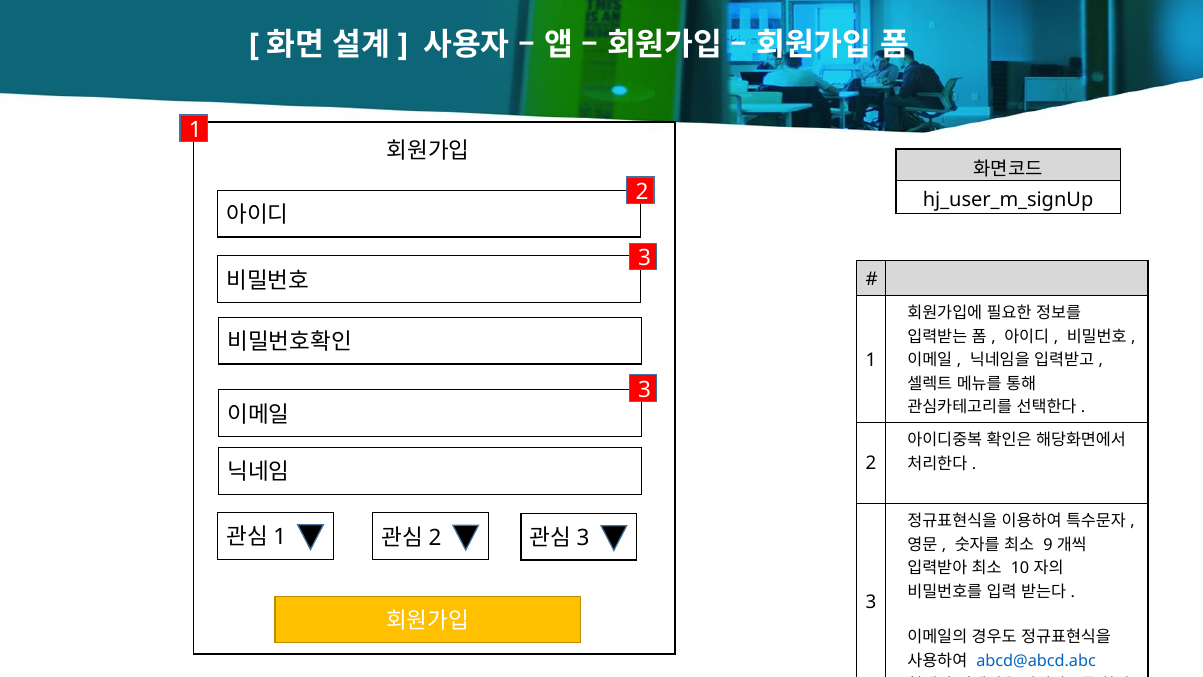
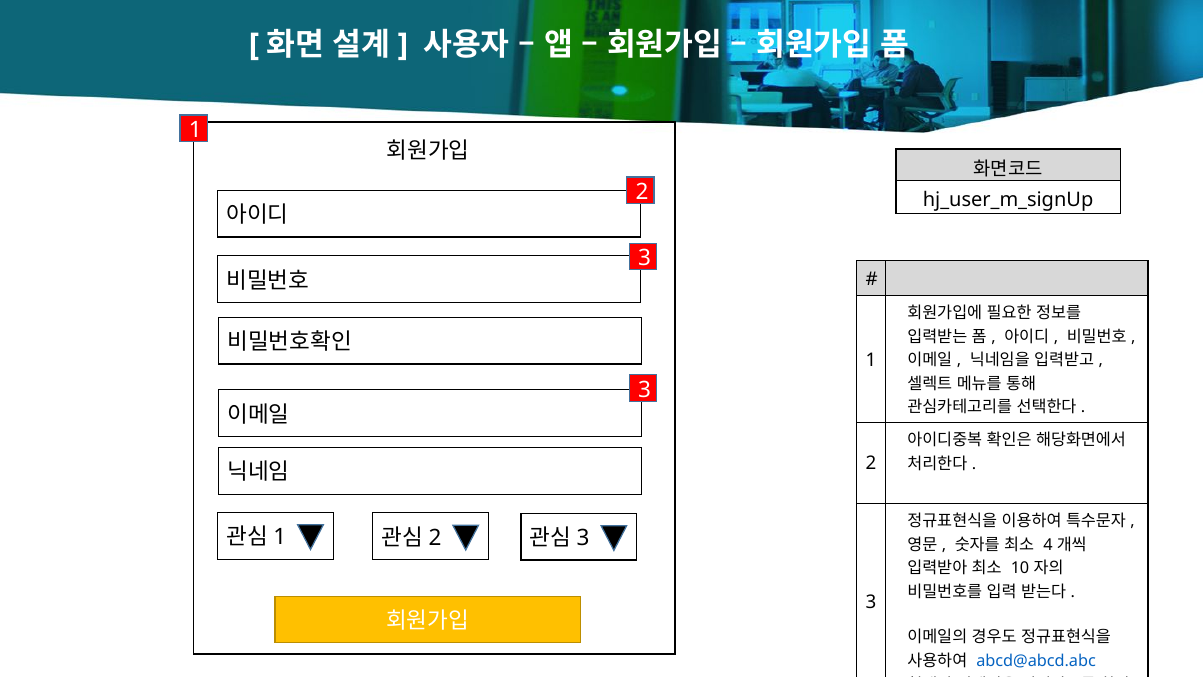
9: 9 -> 4
